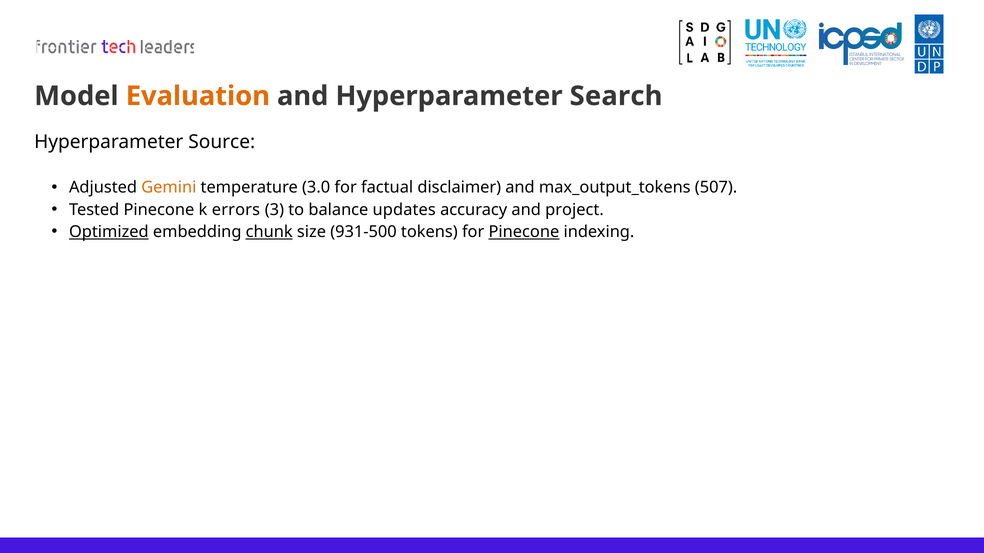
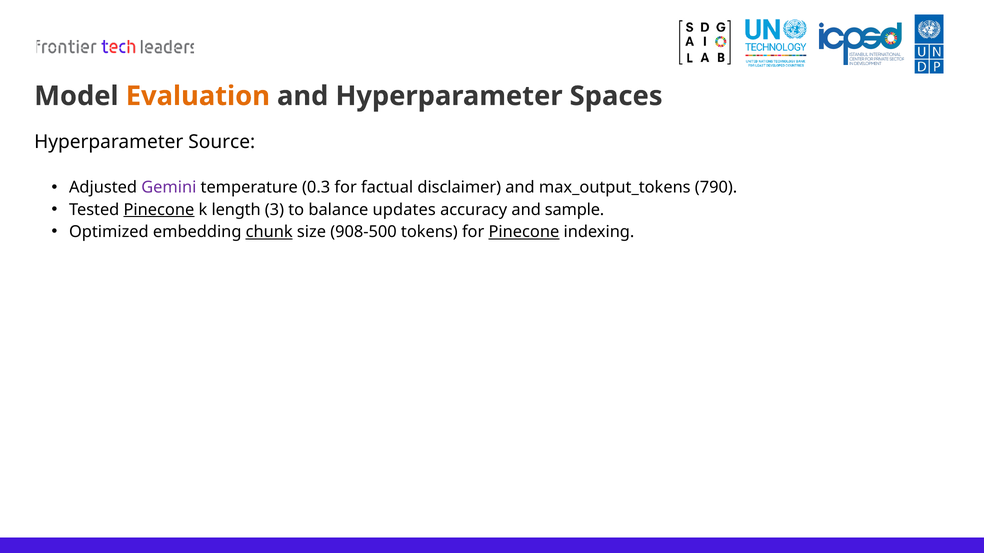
Search: Search -> Spaces
Gemini colour: orange -> purple
3.0: 3.0 -> 0.3
507: 507 -> 790
Pinecone at (159, 210) underline: none -> present
errors: errors -> length
project: project -> sample
Optimized underline: present -> none
931-500: 931-500 -> 908-500
